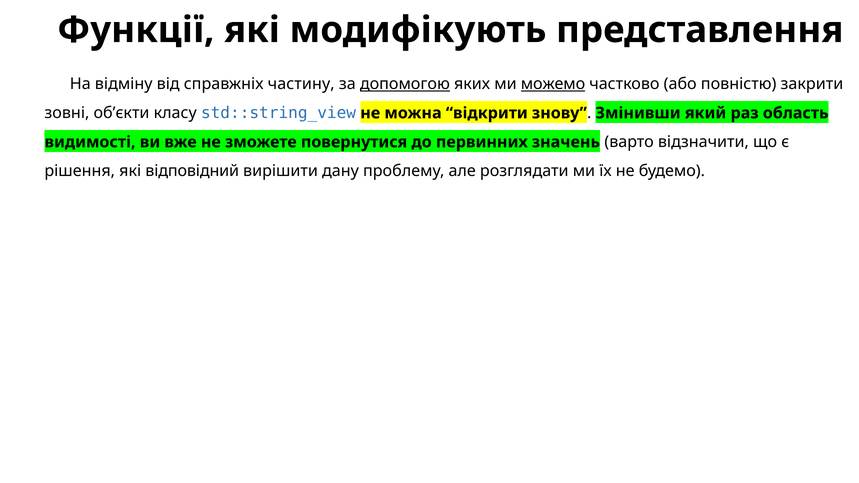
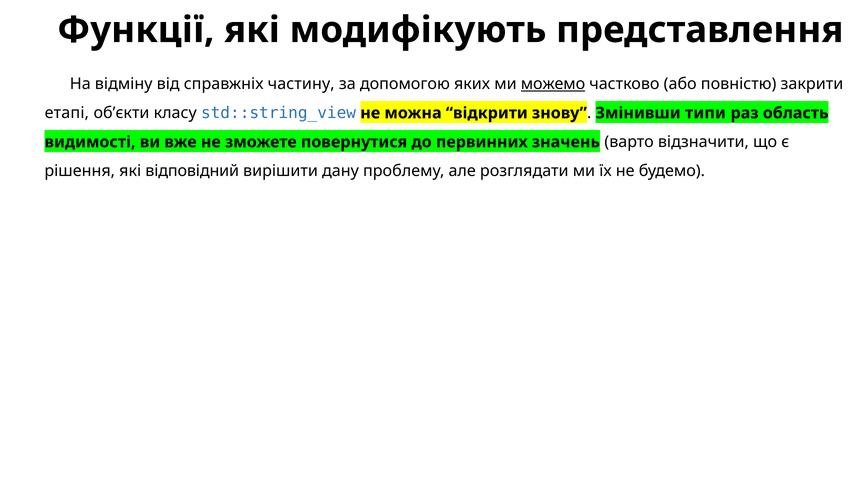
допомогою underline: present -> none
зовні: зовні -> етапі
який: який -> типи
